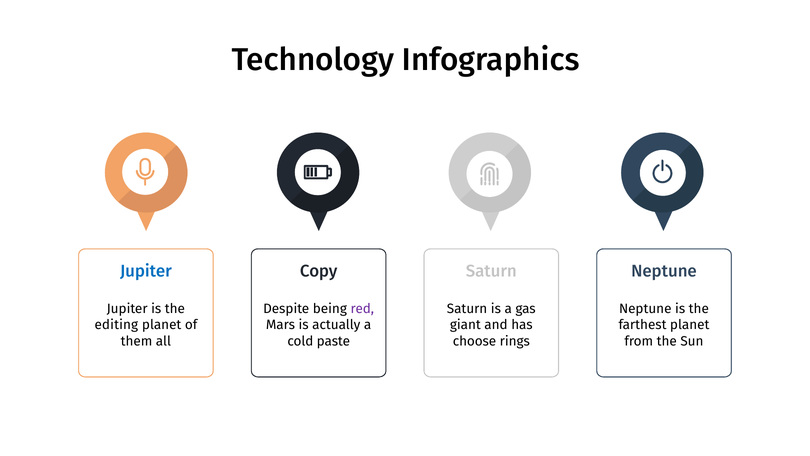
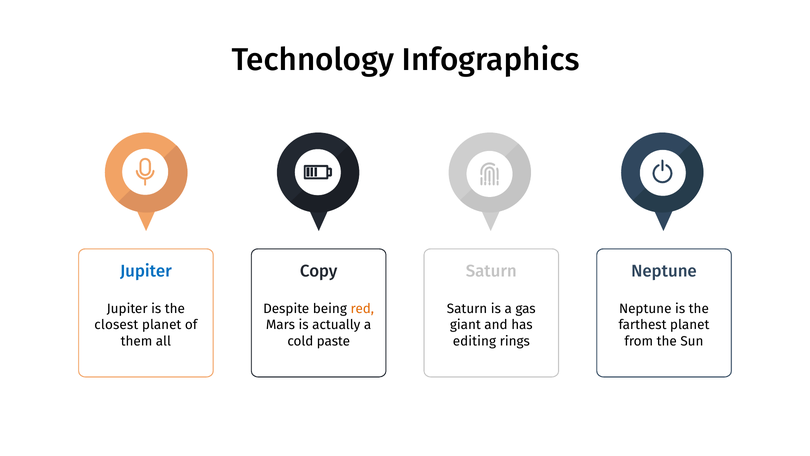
red colour: purple -> orange
editing: editing -> closest
choose: choose -> editing
